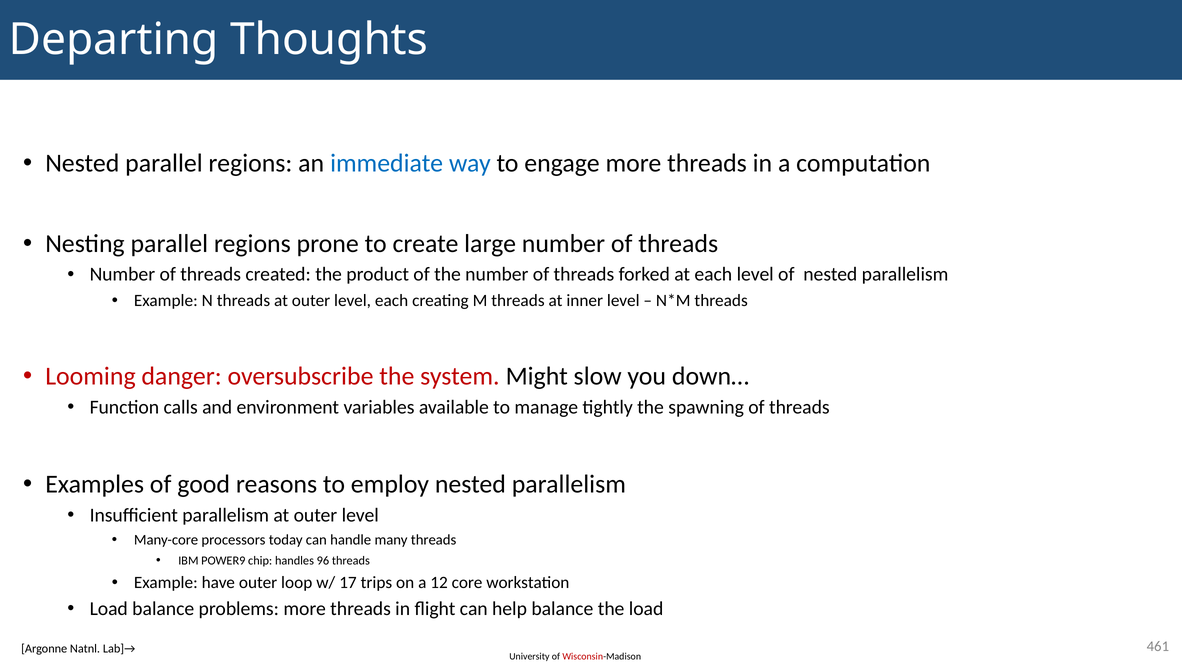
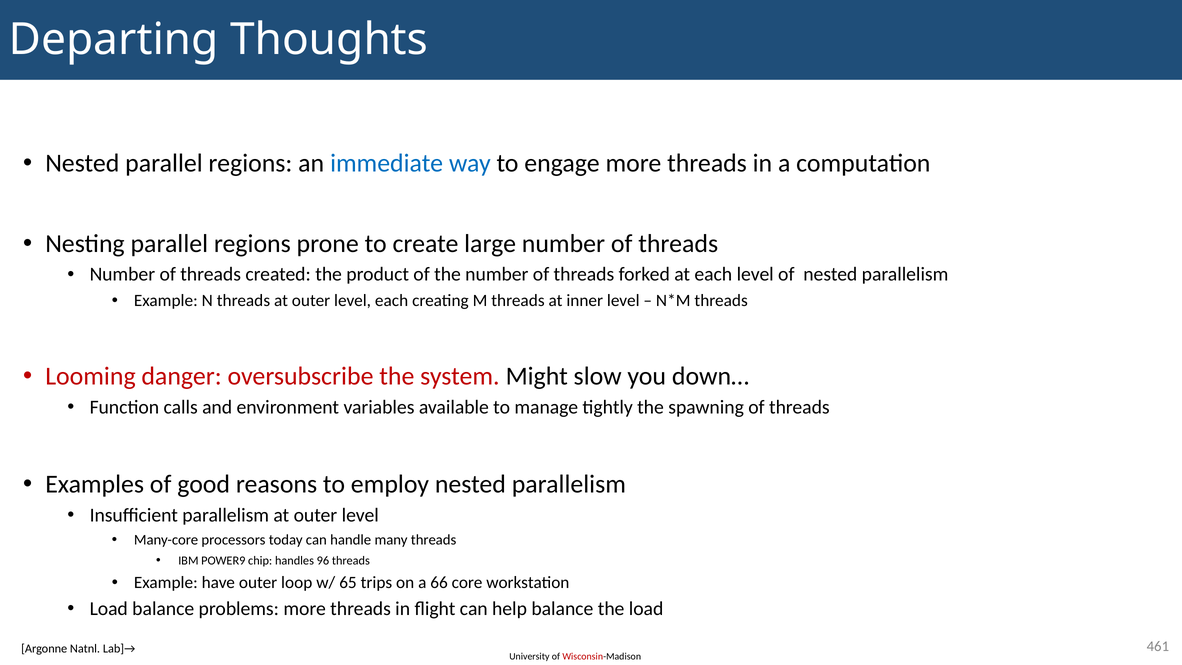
17: 17 -> 65
12: 12 -> 66
